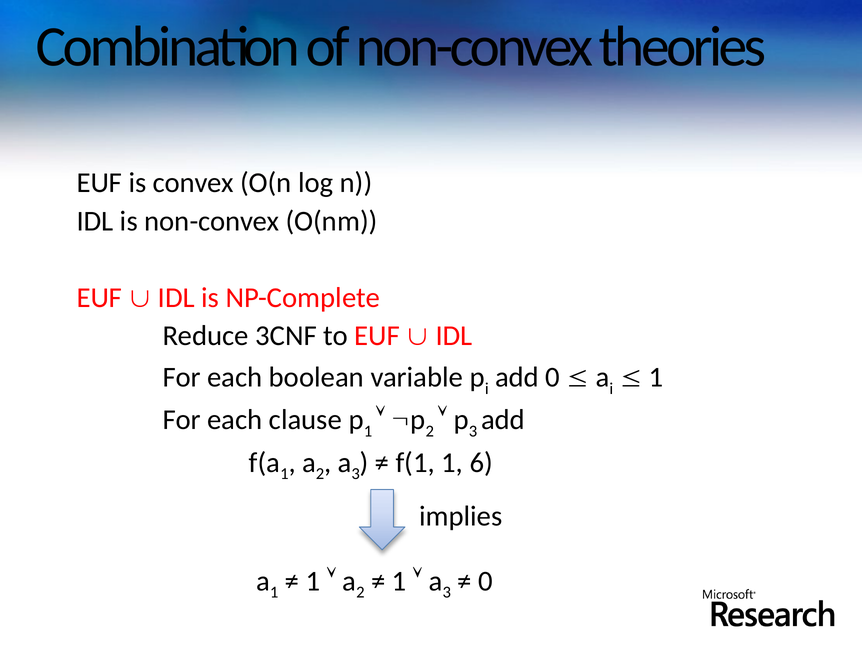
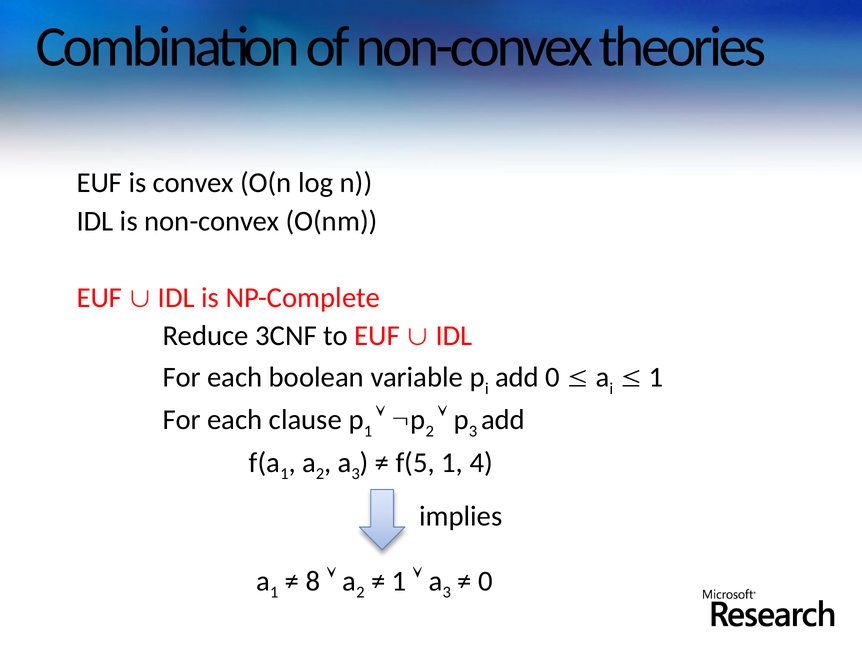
f(1: f(1 -> f(5
6: 6 -> 4
1 at (313, 581): 1 -> 8
